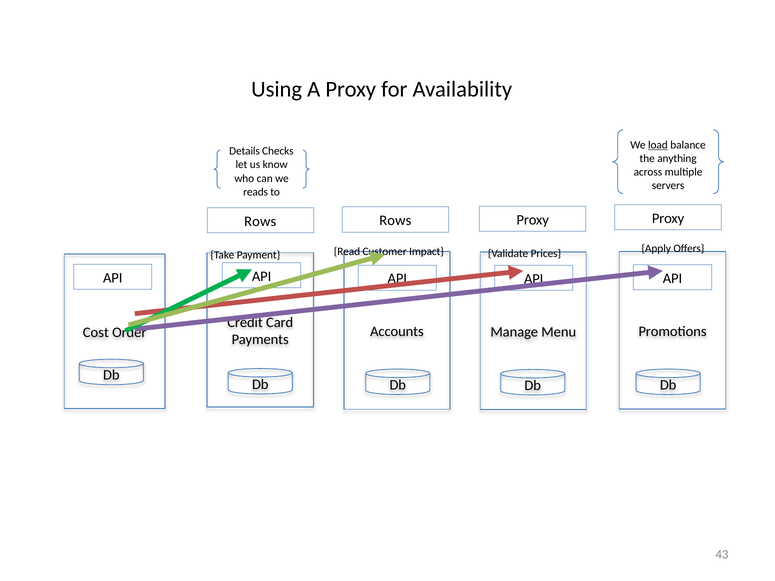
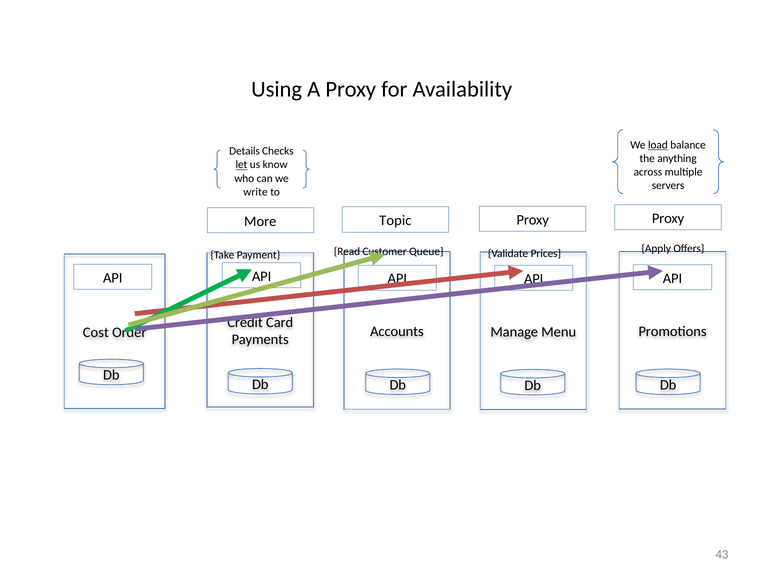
let underline: none -> present
reads: reads -> write
Rows at (395, 221): Rows -> Topic
Rows at (260, 221): Rows -> More
Impact: Impact -> Queue
